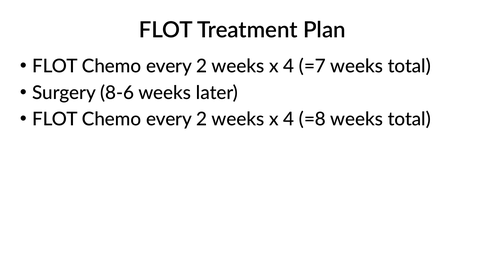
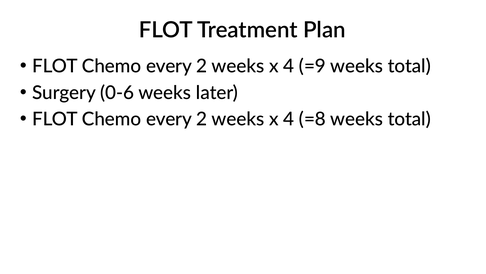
=7: =7 -> =9
8-6: 8-6 -> 0-6
